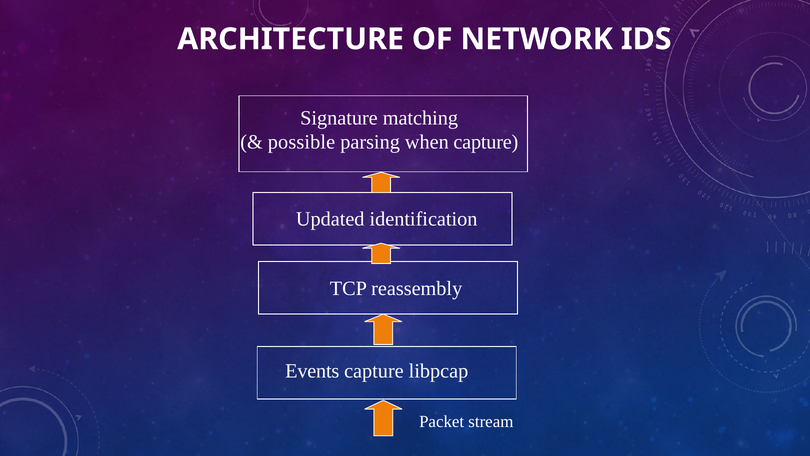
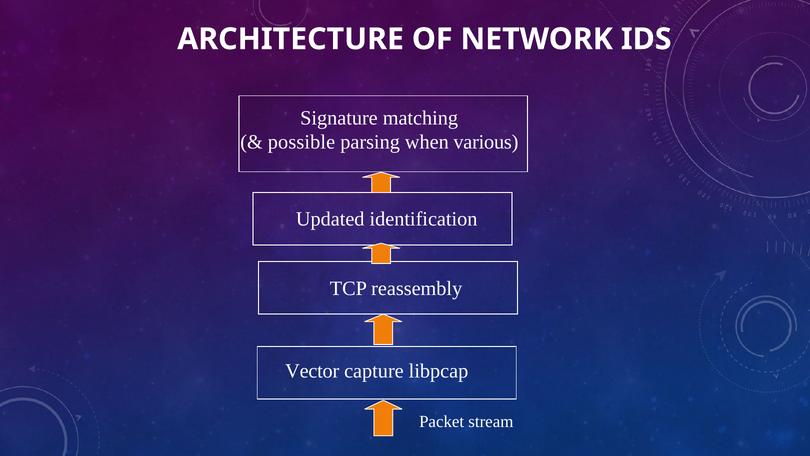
when capture: capture -> various
Events: Events -> Vector
